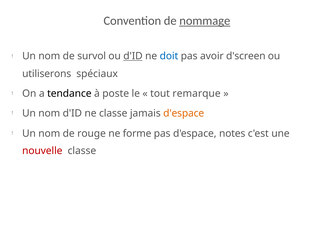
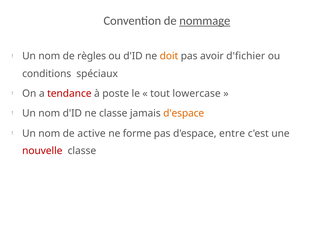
survol: survol -> règles
d'ID at (133, 56) underline: present -> none
doit colour: blue -> orange
d'screen: d'screen -> d'fichier
utiliserons: utiliserons -> conditions
tendance colour: black -> red
remarque: remarque -> lowercase
rouge: rouge -> active
notes: notes -> entre
